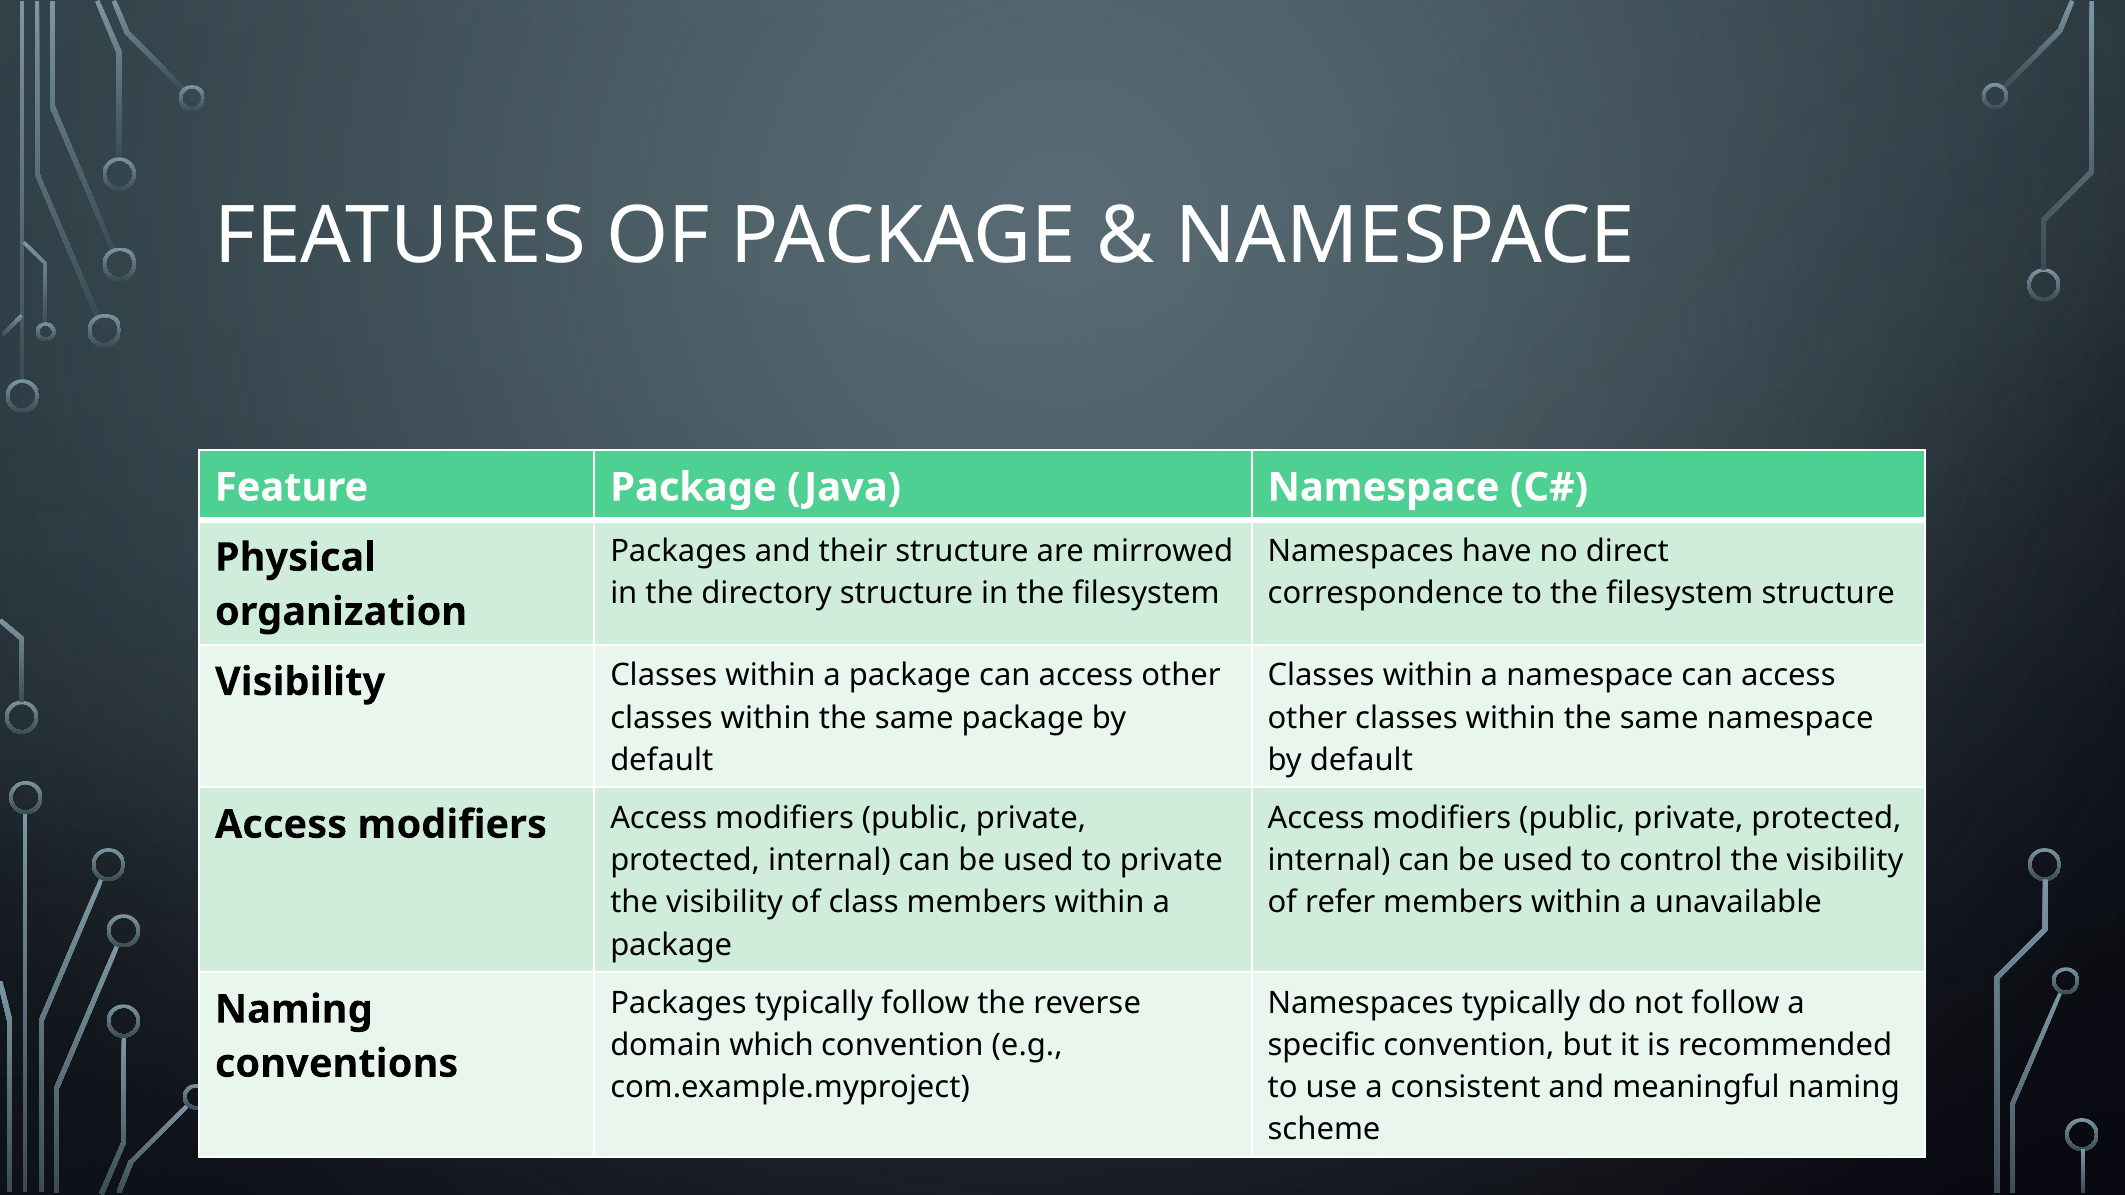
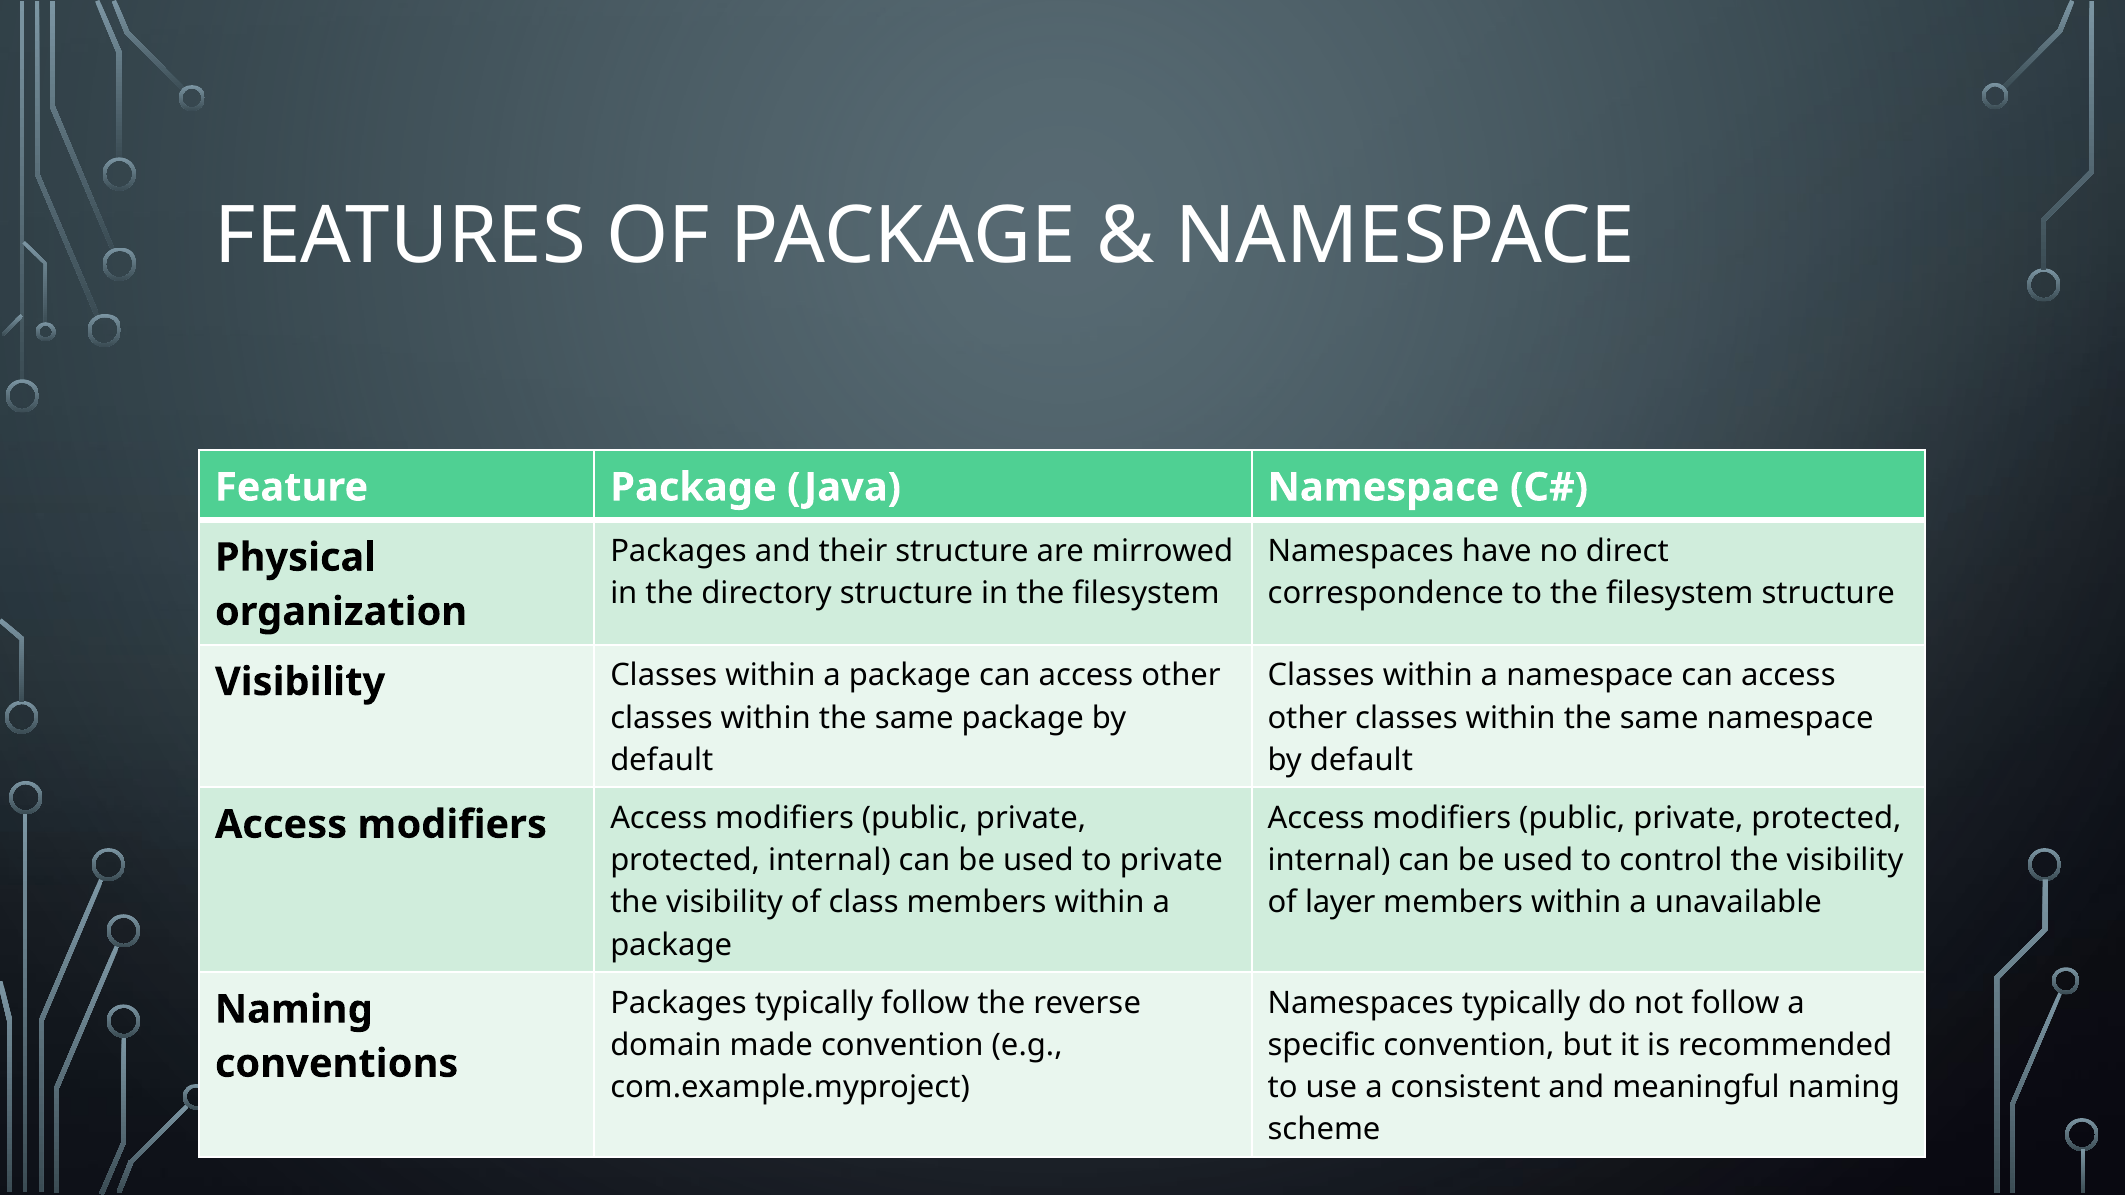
refer: refer -> layer
which: which -> made
